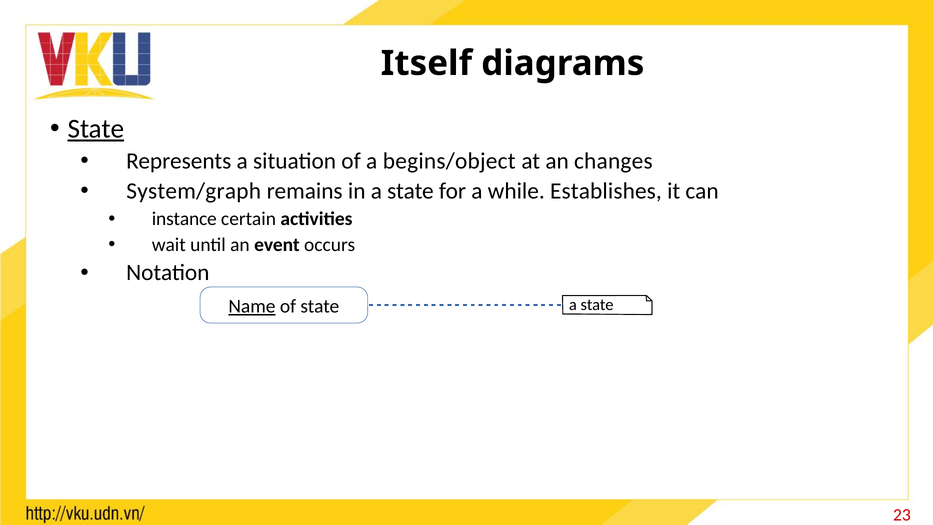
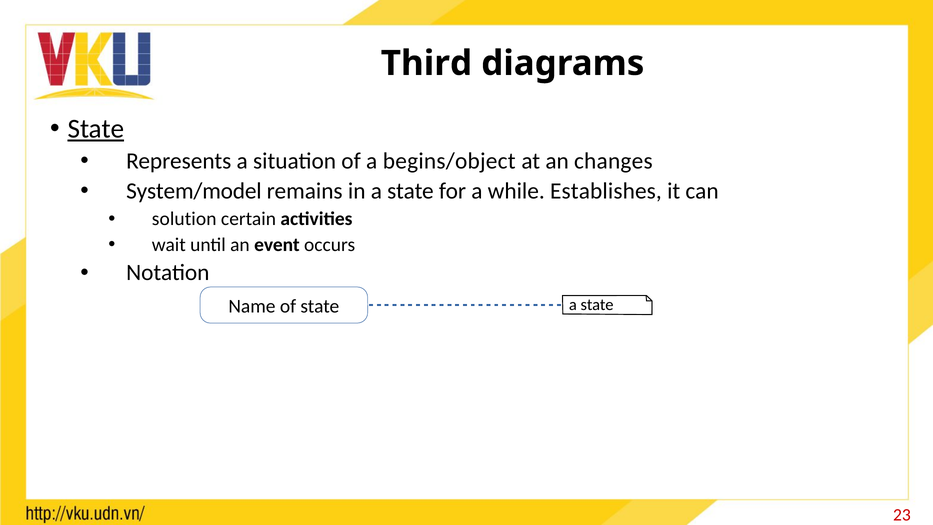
Itself: Itself -> Third
System/graph: System/graph -> System/model
instance: instance -> solution
Name underline: present -> none
